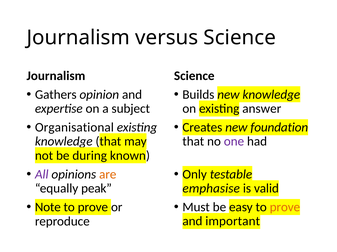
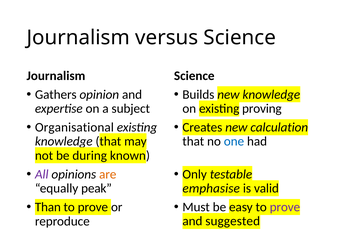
answer: answer -> proving
foundation: foundation -> calculation
one colour: purple -> blue
prove at (285, 208) colour: orange -> purple
Note: Note -> Than
important: important -> suggested
